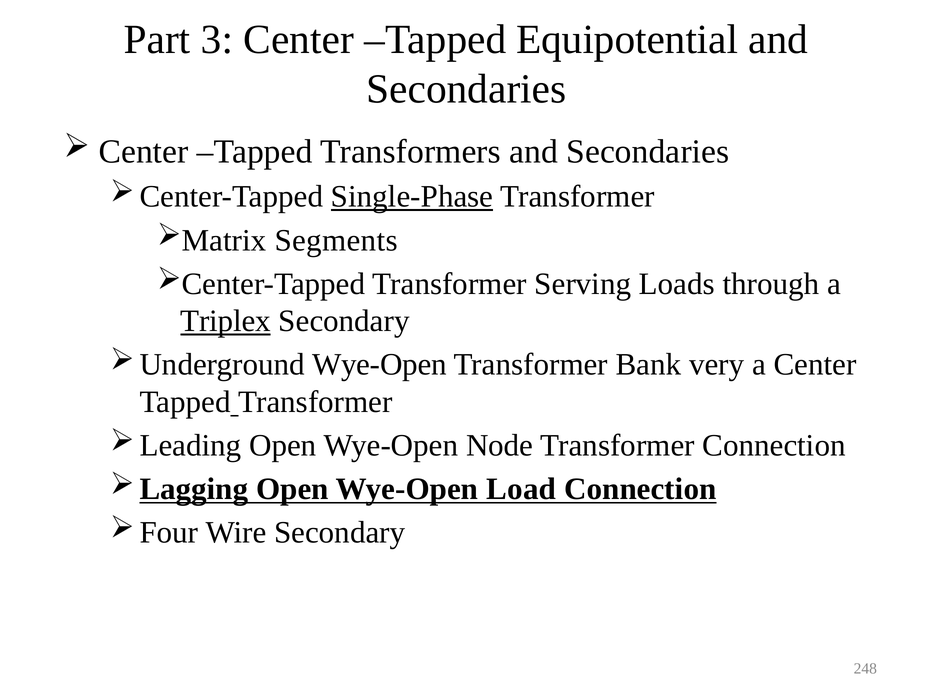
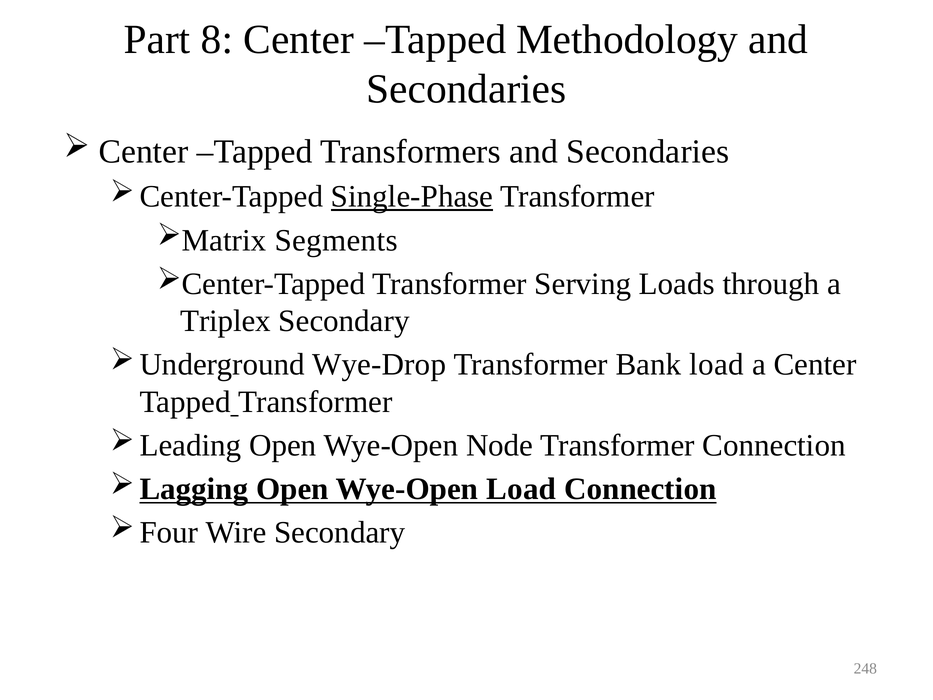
3: 3 -> 8
Equipotential: Equipotential -> Methodology
Triplex underline: present -> none
Wye-Open at (379, 365): Wye-Open -> Wye-Drop
Bank very: very -> load
